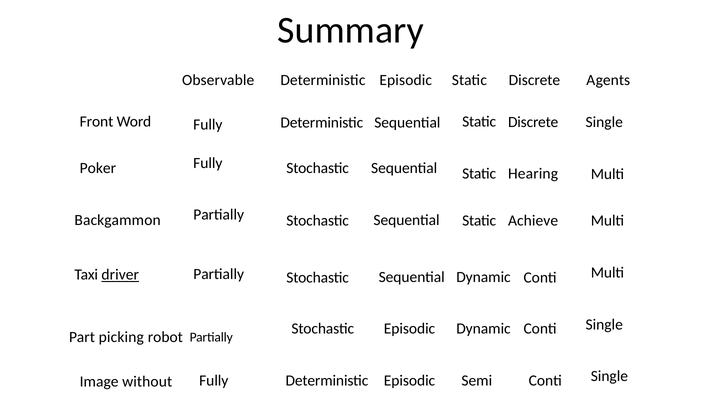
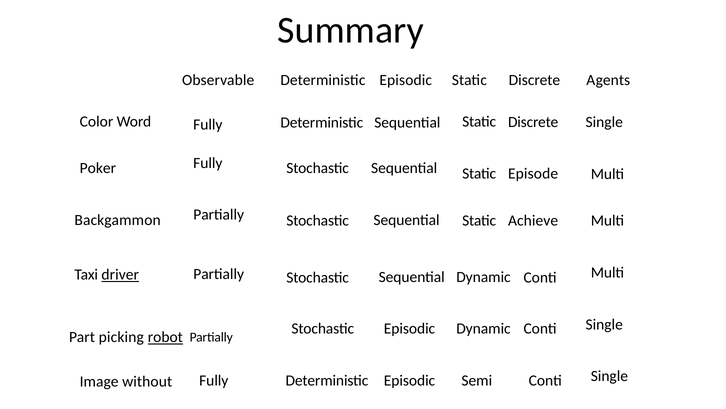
Front: Front -> Color
Hearing: Hearing -> Episode
robot underline: none -> present
